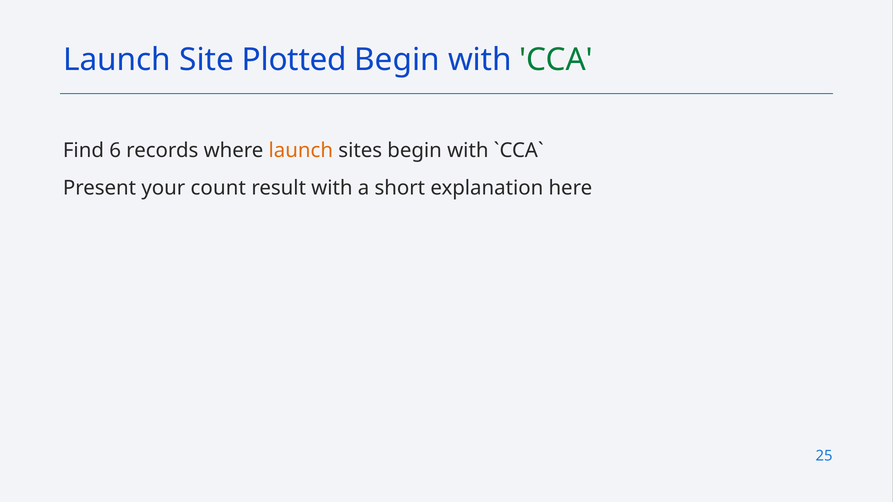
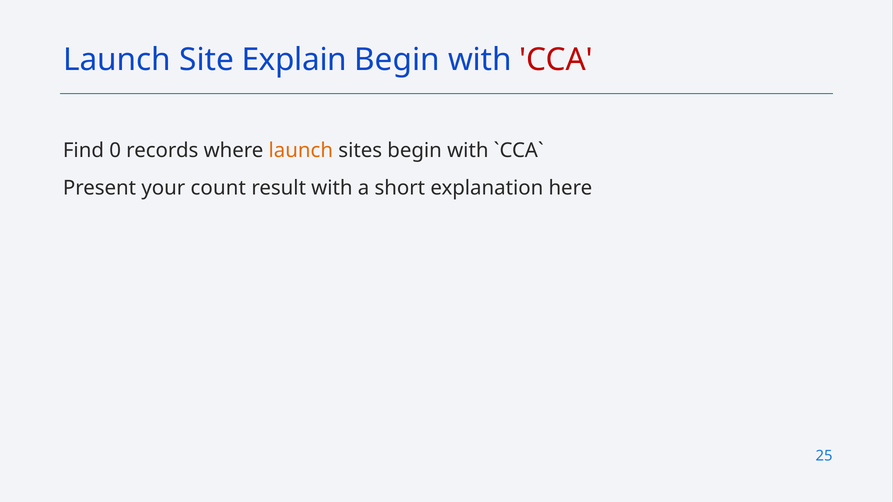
Plotted: Plotted -> Explain
CCA colour: green -> red
6: 6 -> 0
